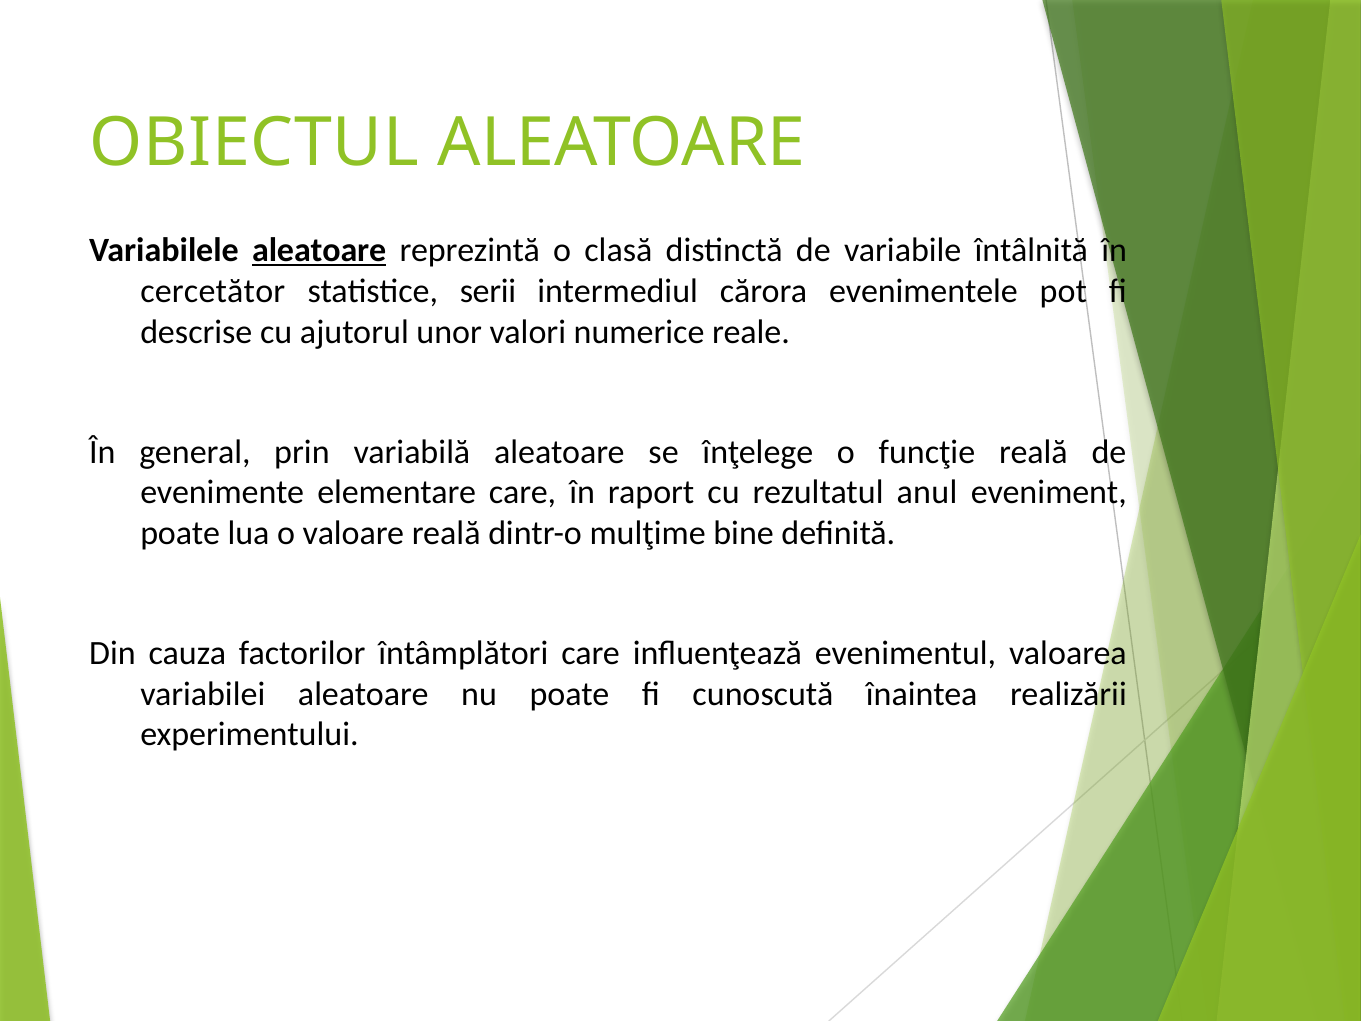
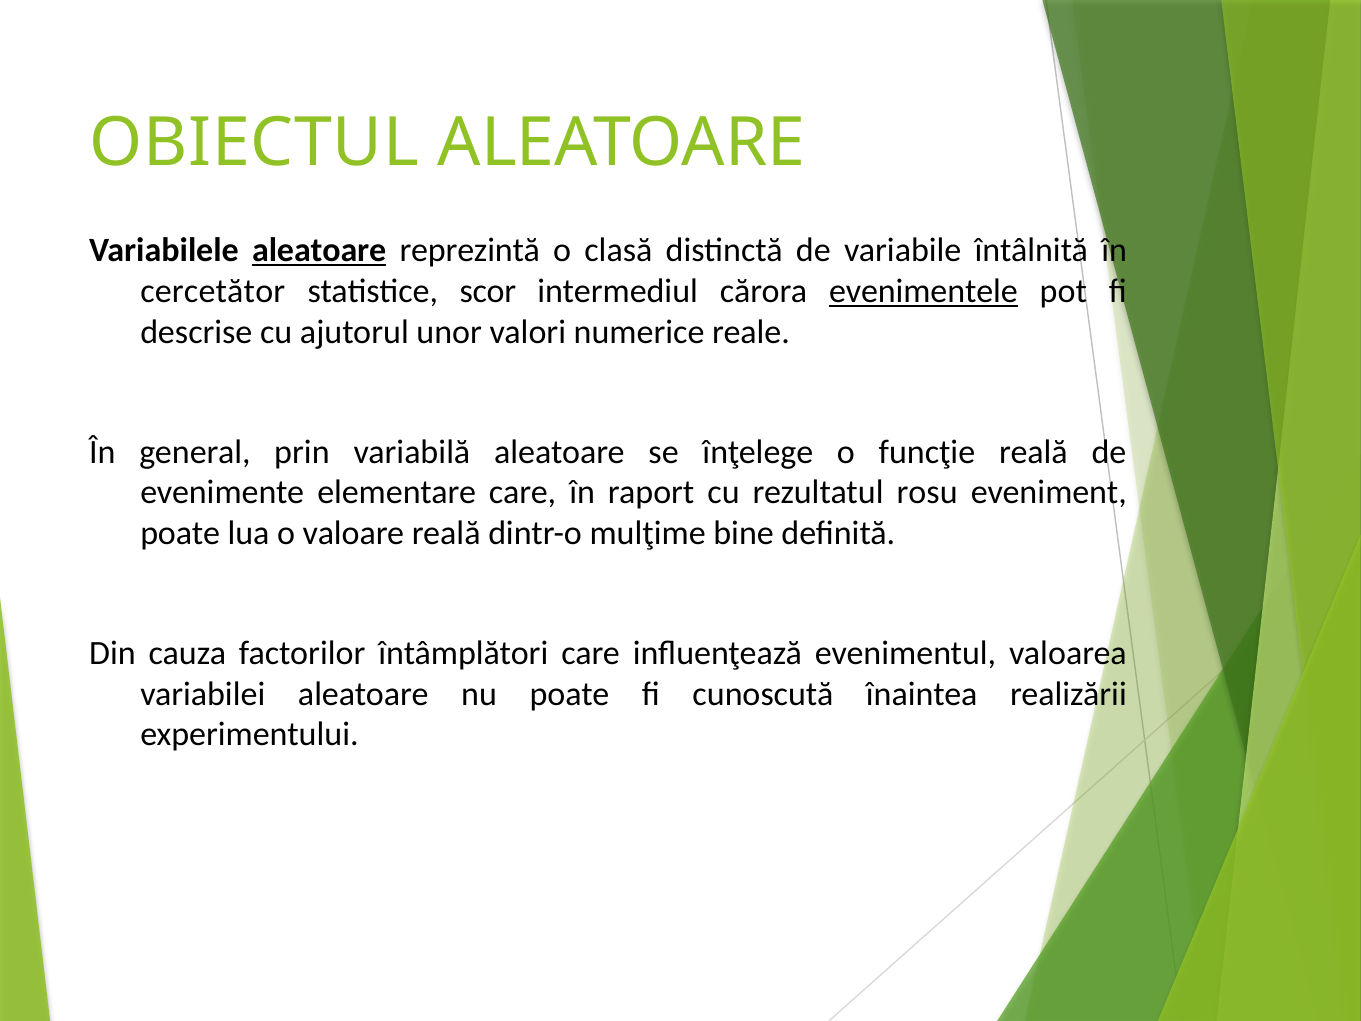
serii: serii -> scor
evenimentele underline: none -> present
anul: anul -> rosu
